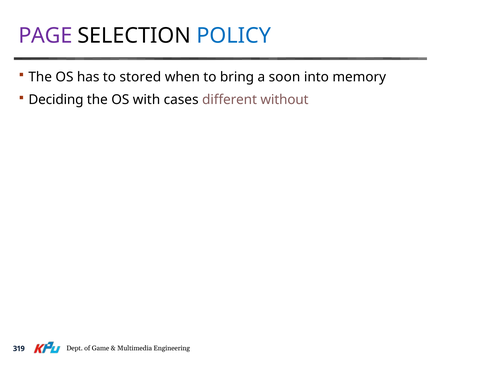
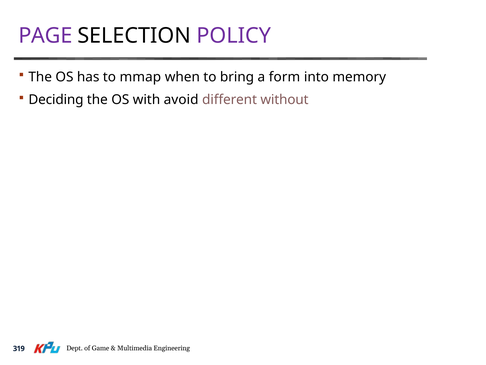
POLICY colour: blue -> purple
stored: stored -> mmap
soon: soon -> form
cases: cases -> avoid
